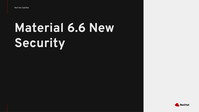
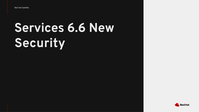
Material: Material -> Services
